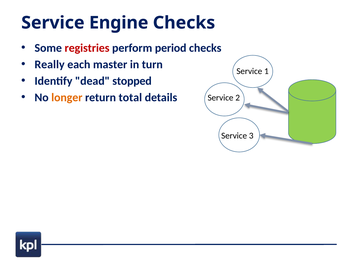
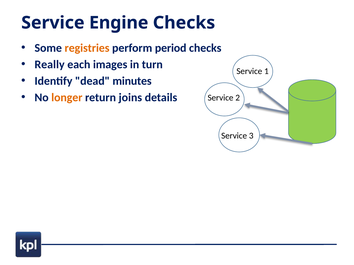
registries colour: red -> orange
master: master -> images
stopped: stopped -> minutes
total: total -> joins
